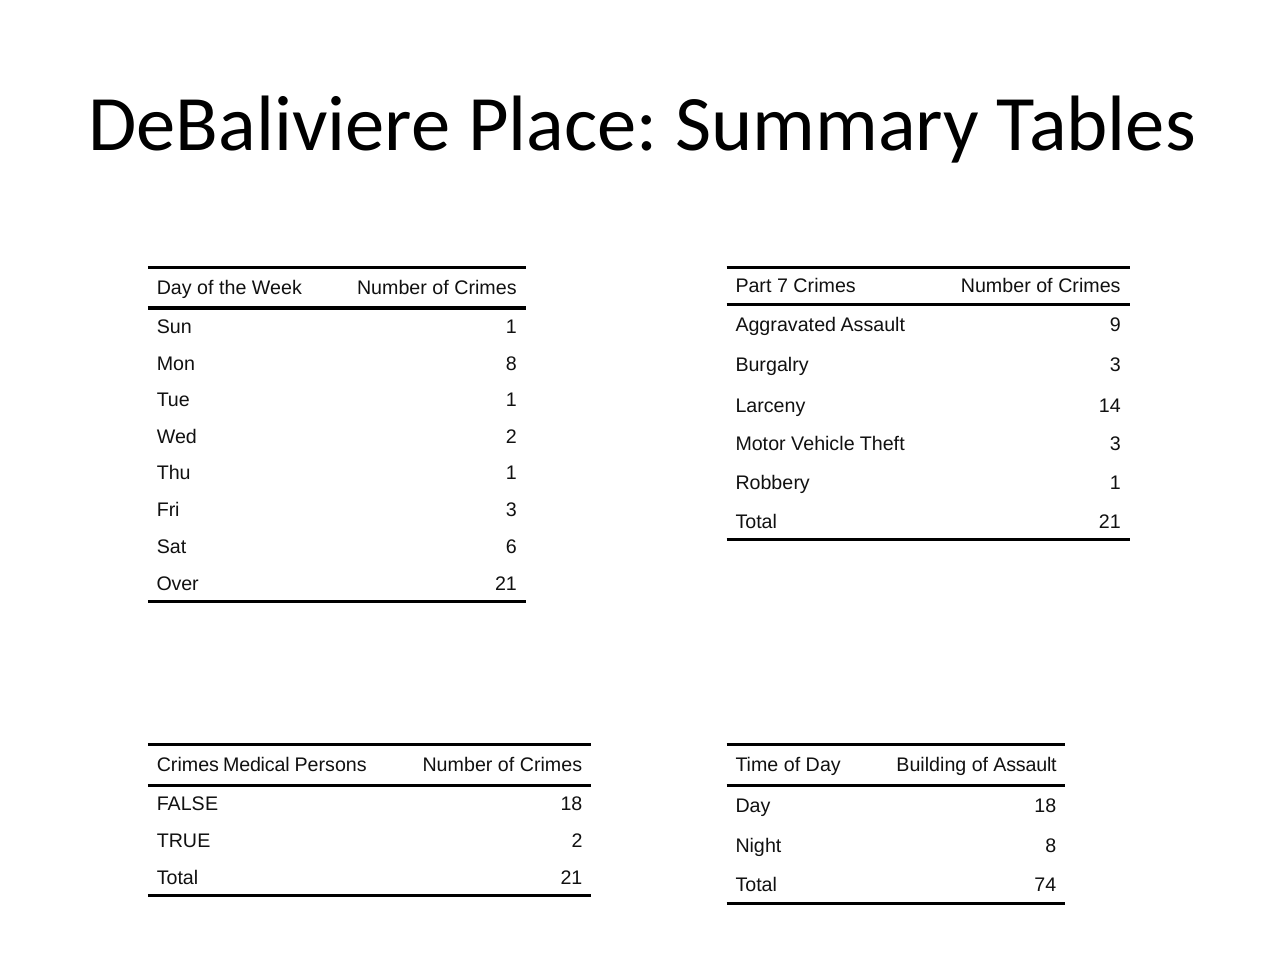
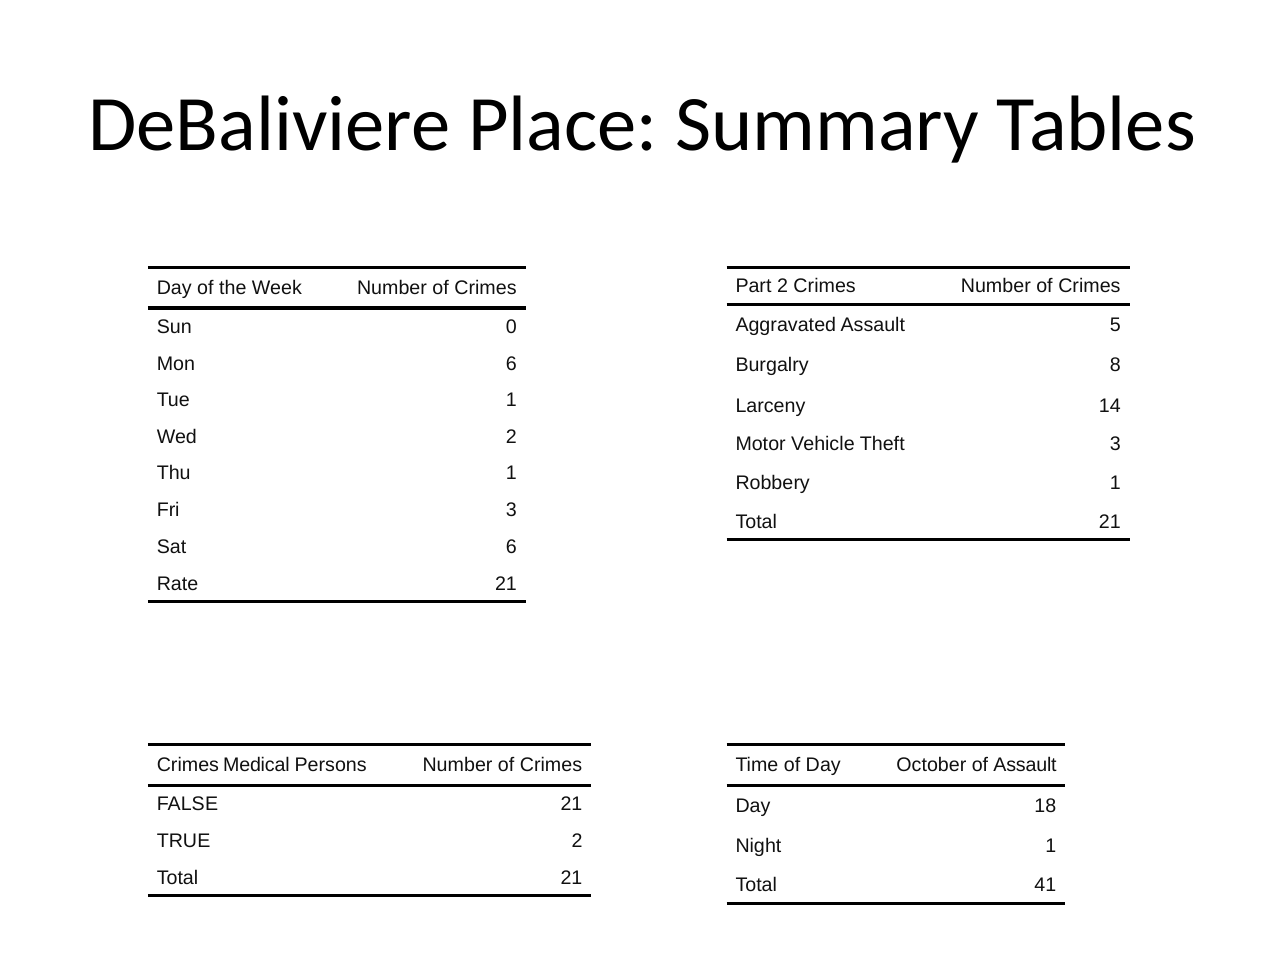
Part 7: 7 -> 2
9: 9 -> 5
Sun 1: 1 -> 0
Mon 8: 8 -> 6
Burgalry 3: 3 -> 8
Over: Over -> Rate
Building: Building -> October
FALSE 18: 18 -> 21
Night 8: 8 -> 1
74: 74 -> 41
